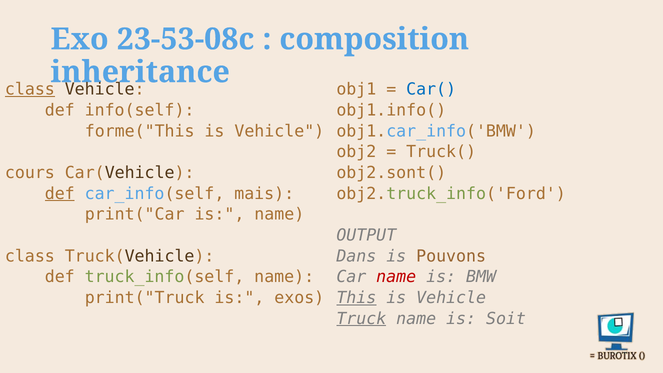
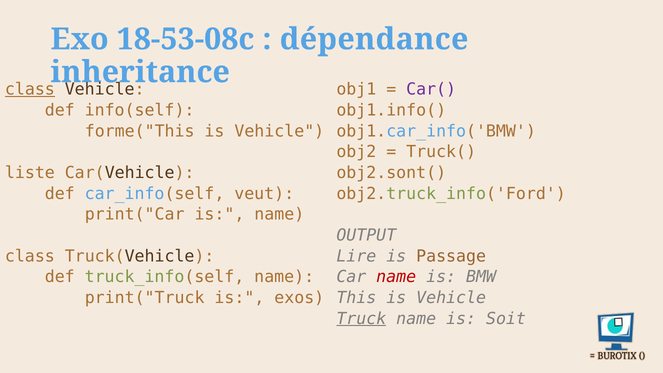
23-53-08c: 23-53-08c -> 18-53-08c
composition: composition -> dépendance
Car( colour: blue -> purple
cours: cours -> liste
def at (60, 194) underline: present -> none
mais: mais -> veut
Dans: Dans -> Lire
Pouvons: Pouvons -> Passage
This underline: present -> none
